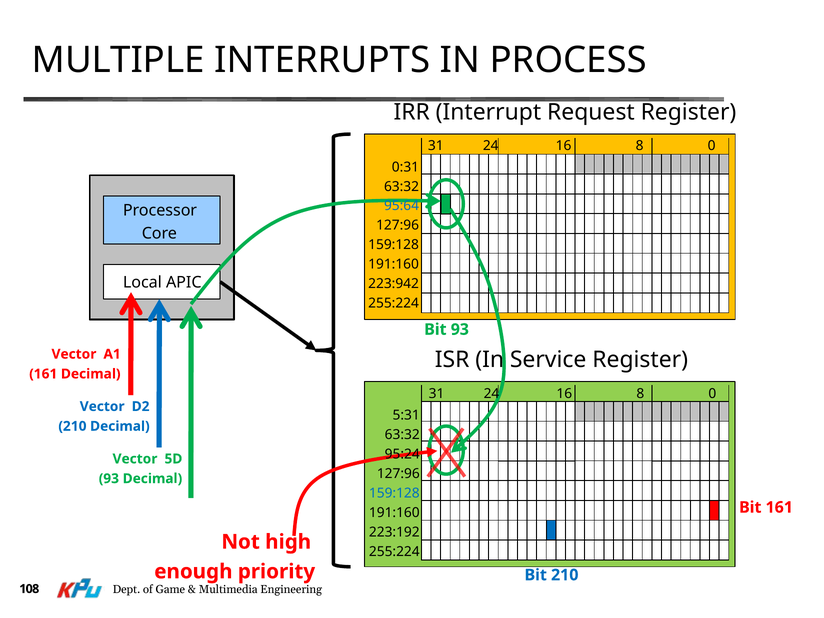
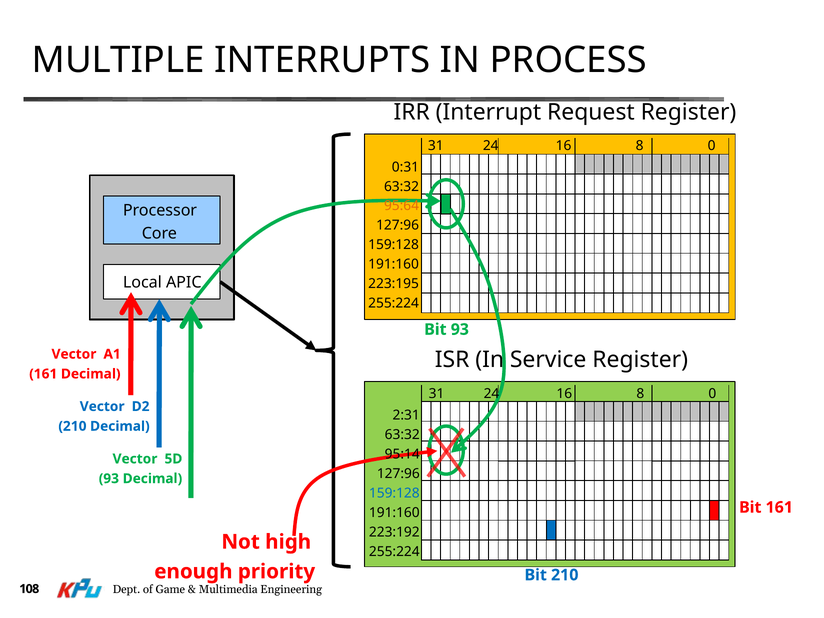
95:64 colour: blue -> orange
223:942: 223:942 -> 223:195
5:31: 5:31 -> 2:31
95:24: 95:24 -> 95:14
